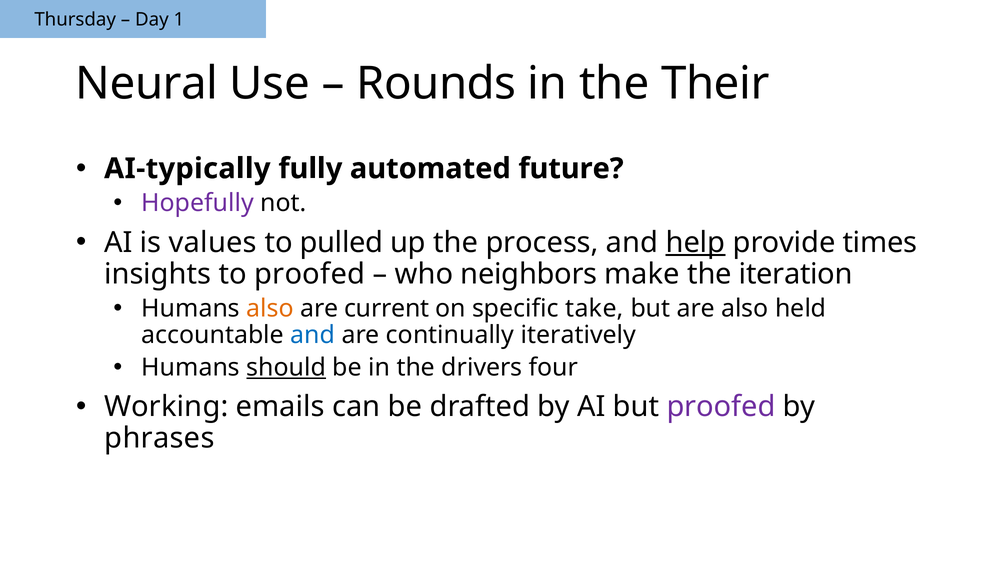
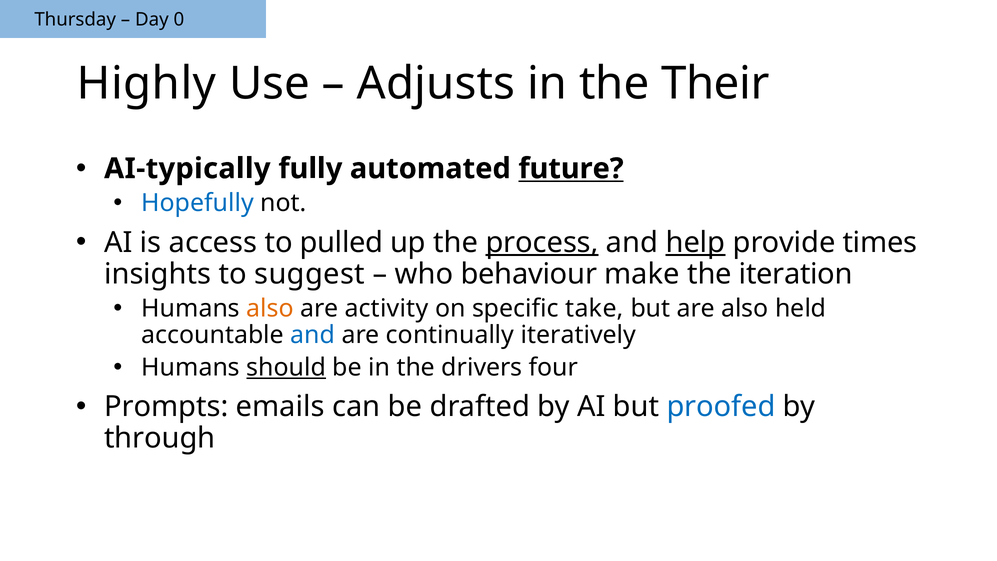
1: 1 -> 0
Neural: Neural -> Highly
Rounds: Rounds -> Adjusts
future underline: none -> present
Hopefully colour: purple -> blue
values: values -> access
process underline: none -> present
to proofed: proofed -> suggest
neighbors: neighbors -> behaviour
current: current -> activity
Working: Working -> Prompts
proofed at (721, 407) colour: purple -> blue
phrases: phrases -> through
